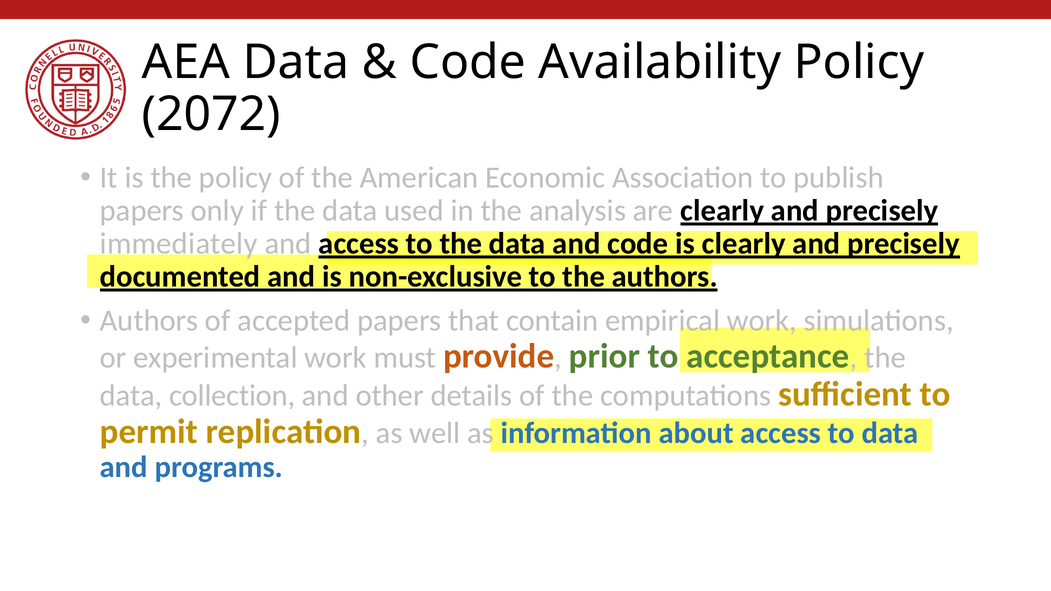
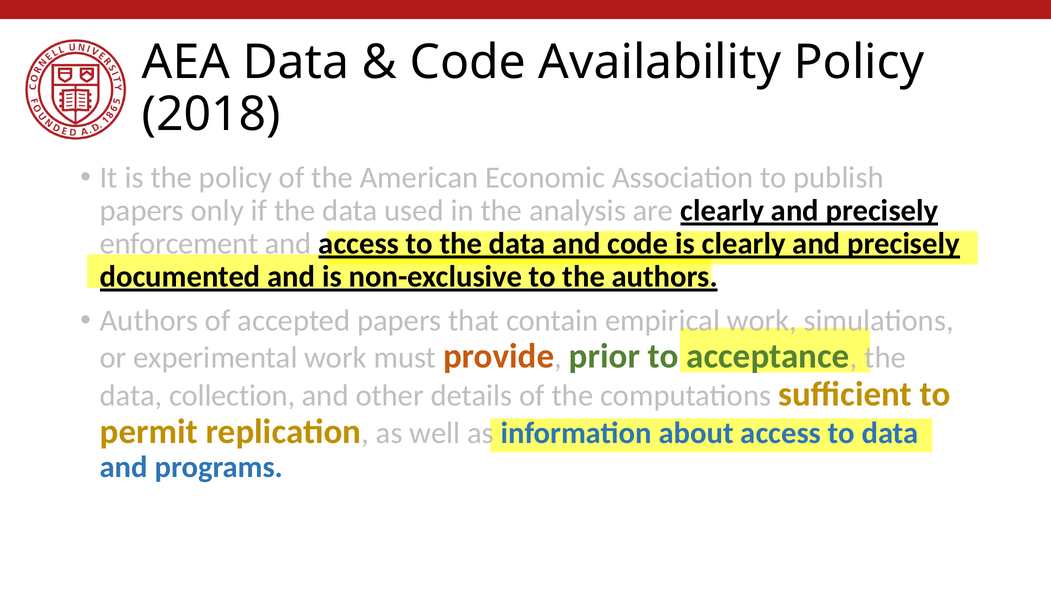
2072: 2072 -> 2018
immediately: immediately -> enforcement
